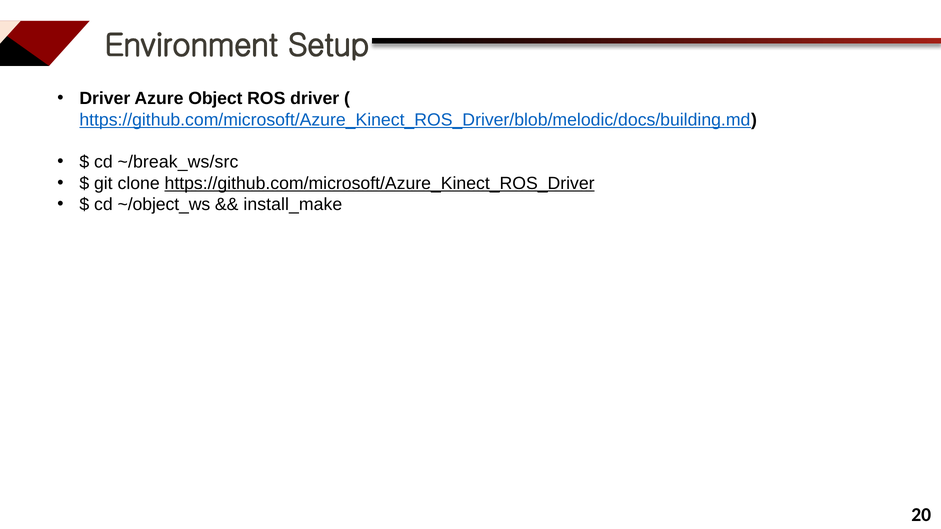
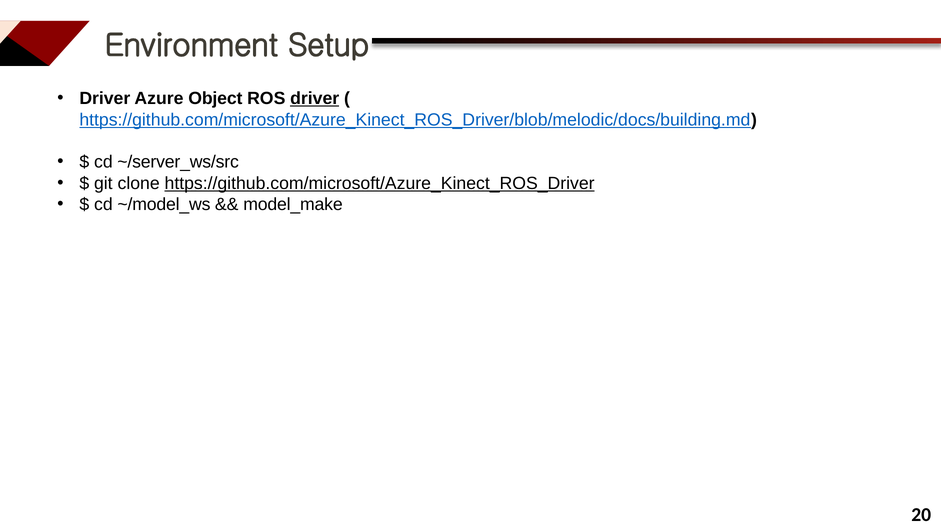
driver at (315, 99) underline: none -> present
~/break_ws/src: ~/break_ws/src -> ~/server_ws/src
~/object_ws: ~/object_ws -> ~/model_ws
install_make: install_make -> model_make
